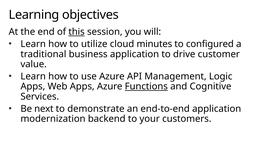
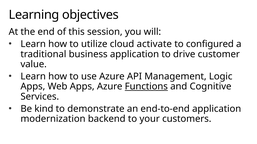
this underline: present -> none
minutes: minutes -> activate
next: next -> kind
